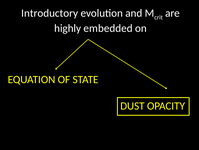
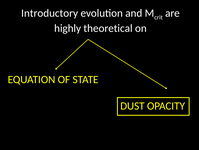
embedded: embedded -> theoretical
